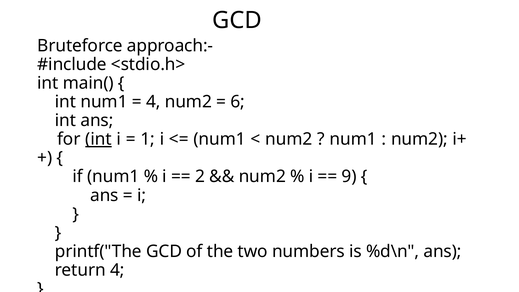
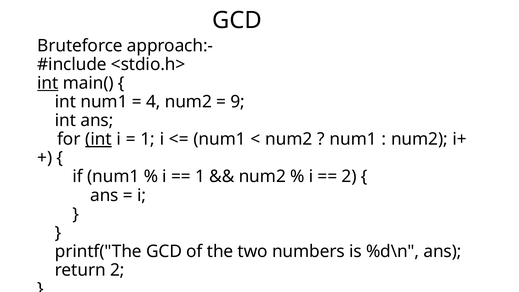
int at (48, 83) underline: none -> present
6: 6 -> 9
2 at (200, 177): 2 -> 1
9 at (349, 177): 9 -> 2
return 4: 4 -> 2
